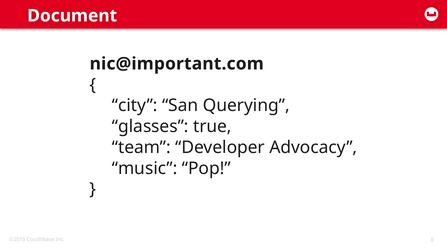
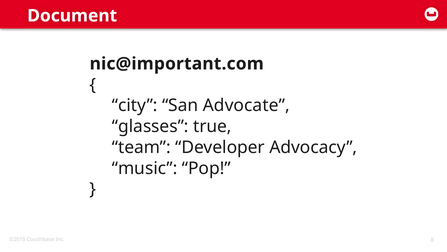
Querying: Querying -> Advocate
